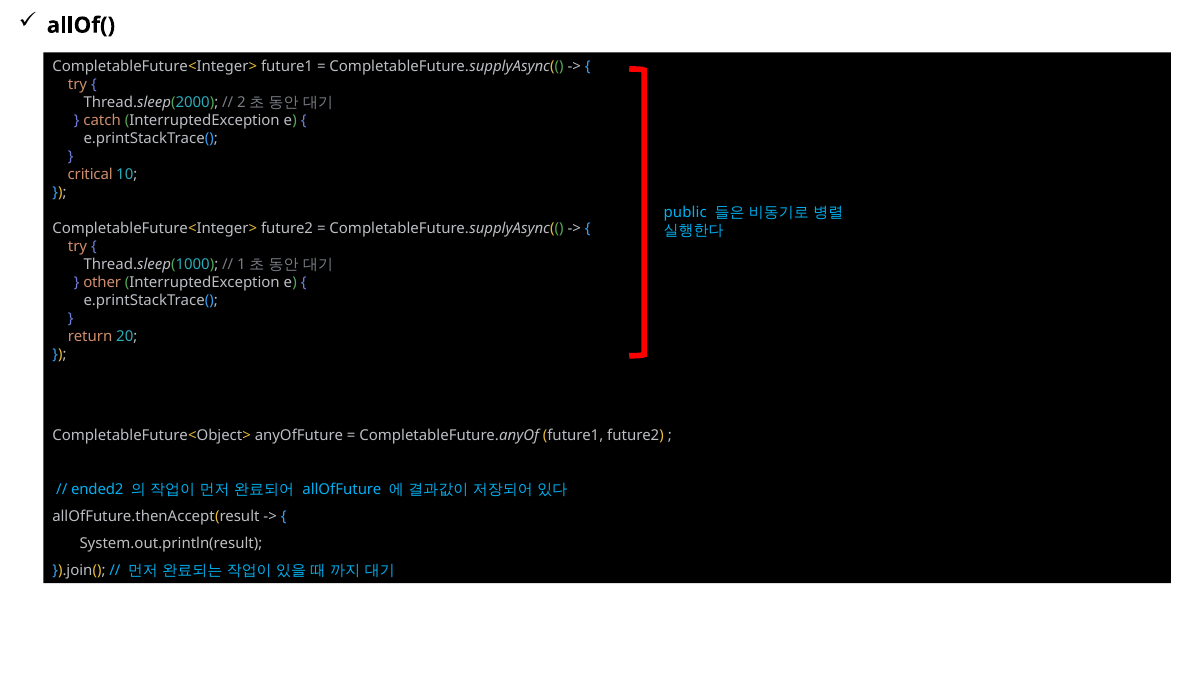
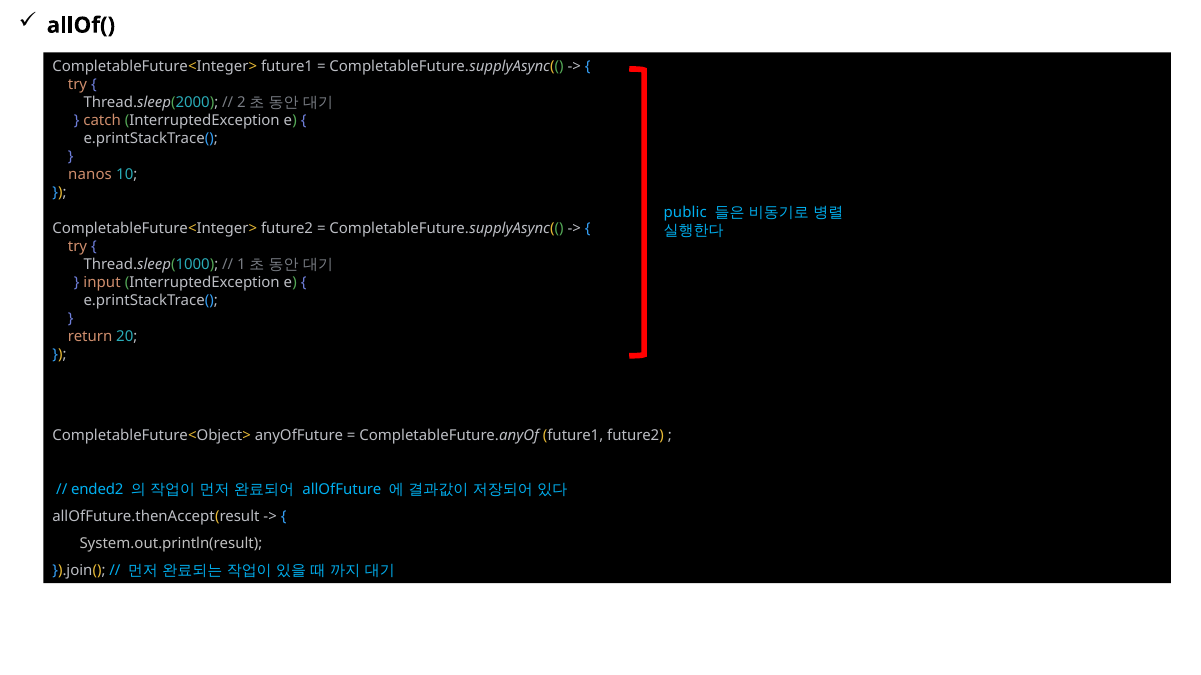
critical: critical -> nanos
other: other -> input
